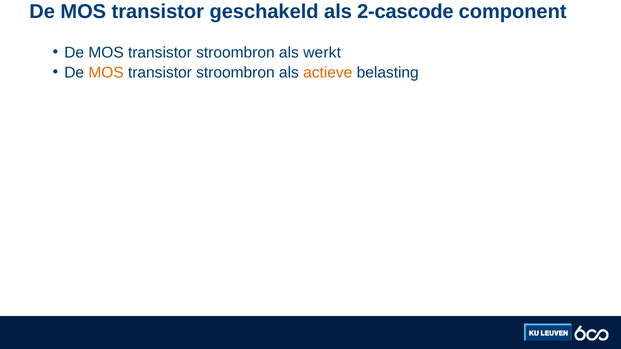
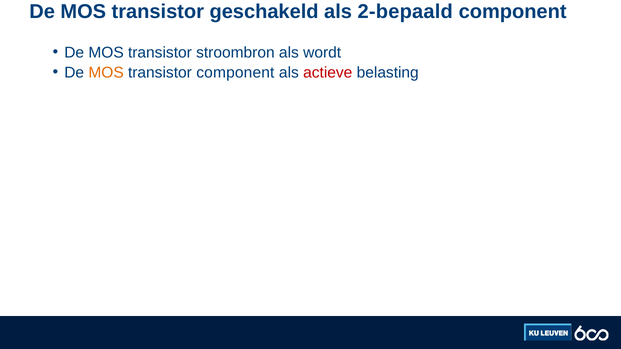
2-cascode: 2-cascode -> 2-bepaald
werkt: werkt -> wordt
stroombron at (235, 73): stroombron -> component
actieve colour: orange -> red
